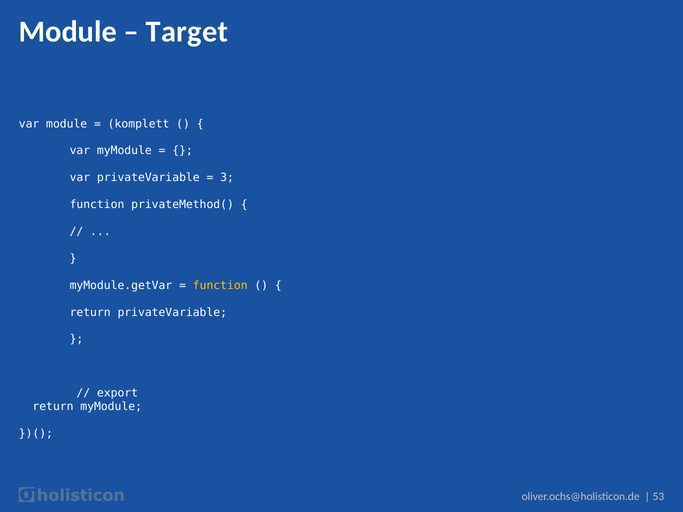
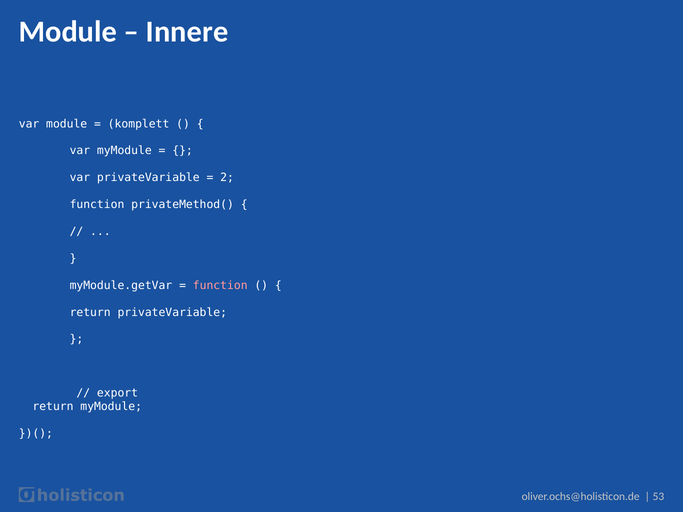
Target: Target -> Innere
3: 3 -> 2
function at (220, 285) colour: yellow -> pink
